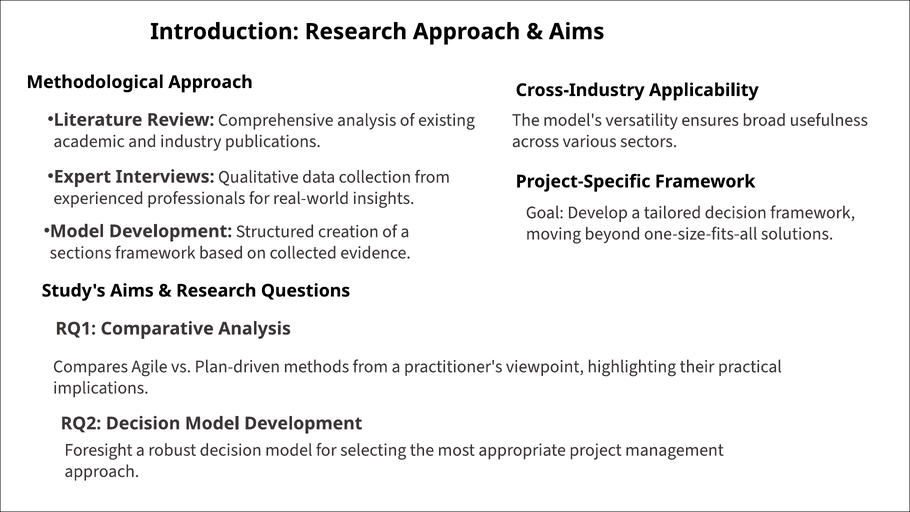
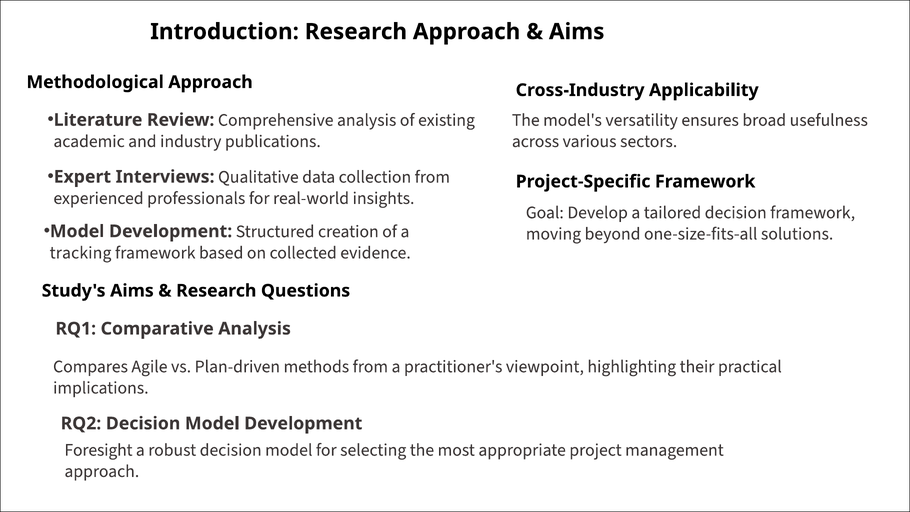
sections: sections -> tracking
